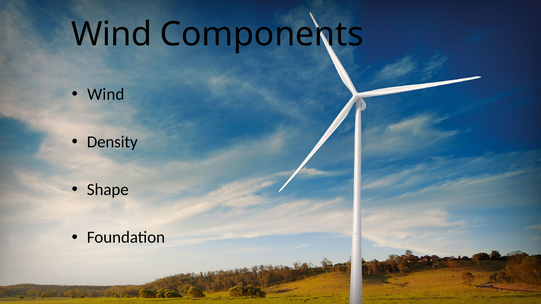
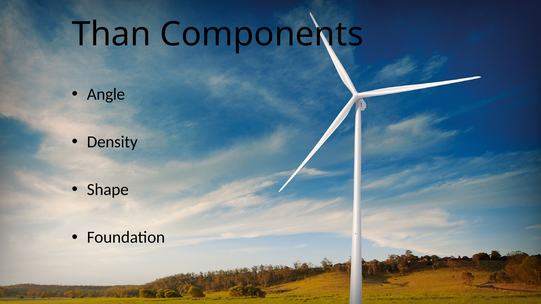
Wind at (111, 34): Wind -> Than
Wind at (106, 94): Wind -> Angle
